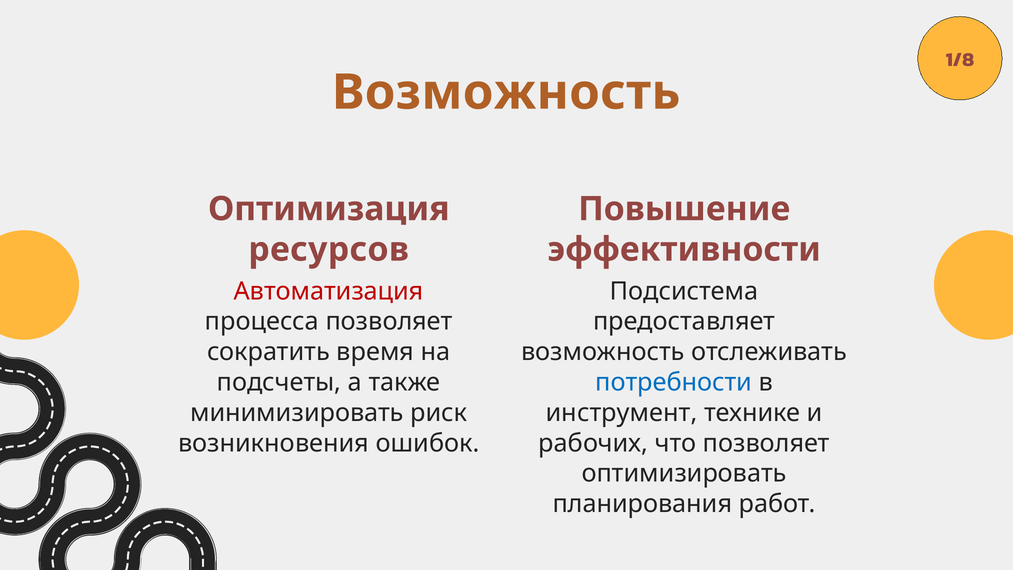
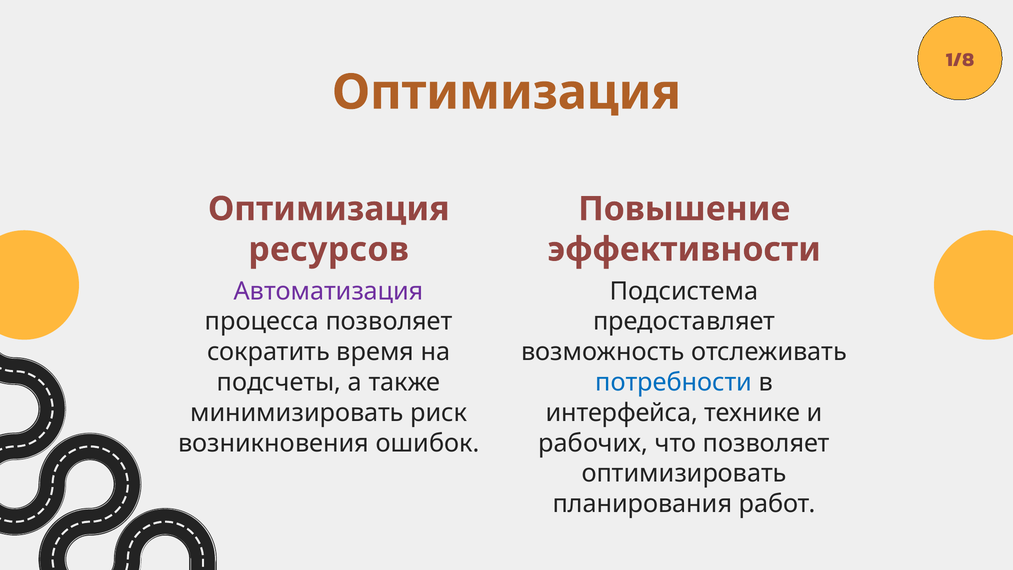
Возможность at (506, 92): Возможность -> Оптимизация
Автоматизация colour: red -> purple
инструмент: инструмент -> интерфейса
